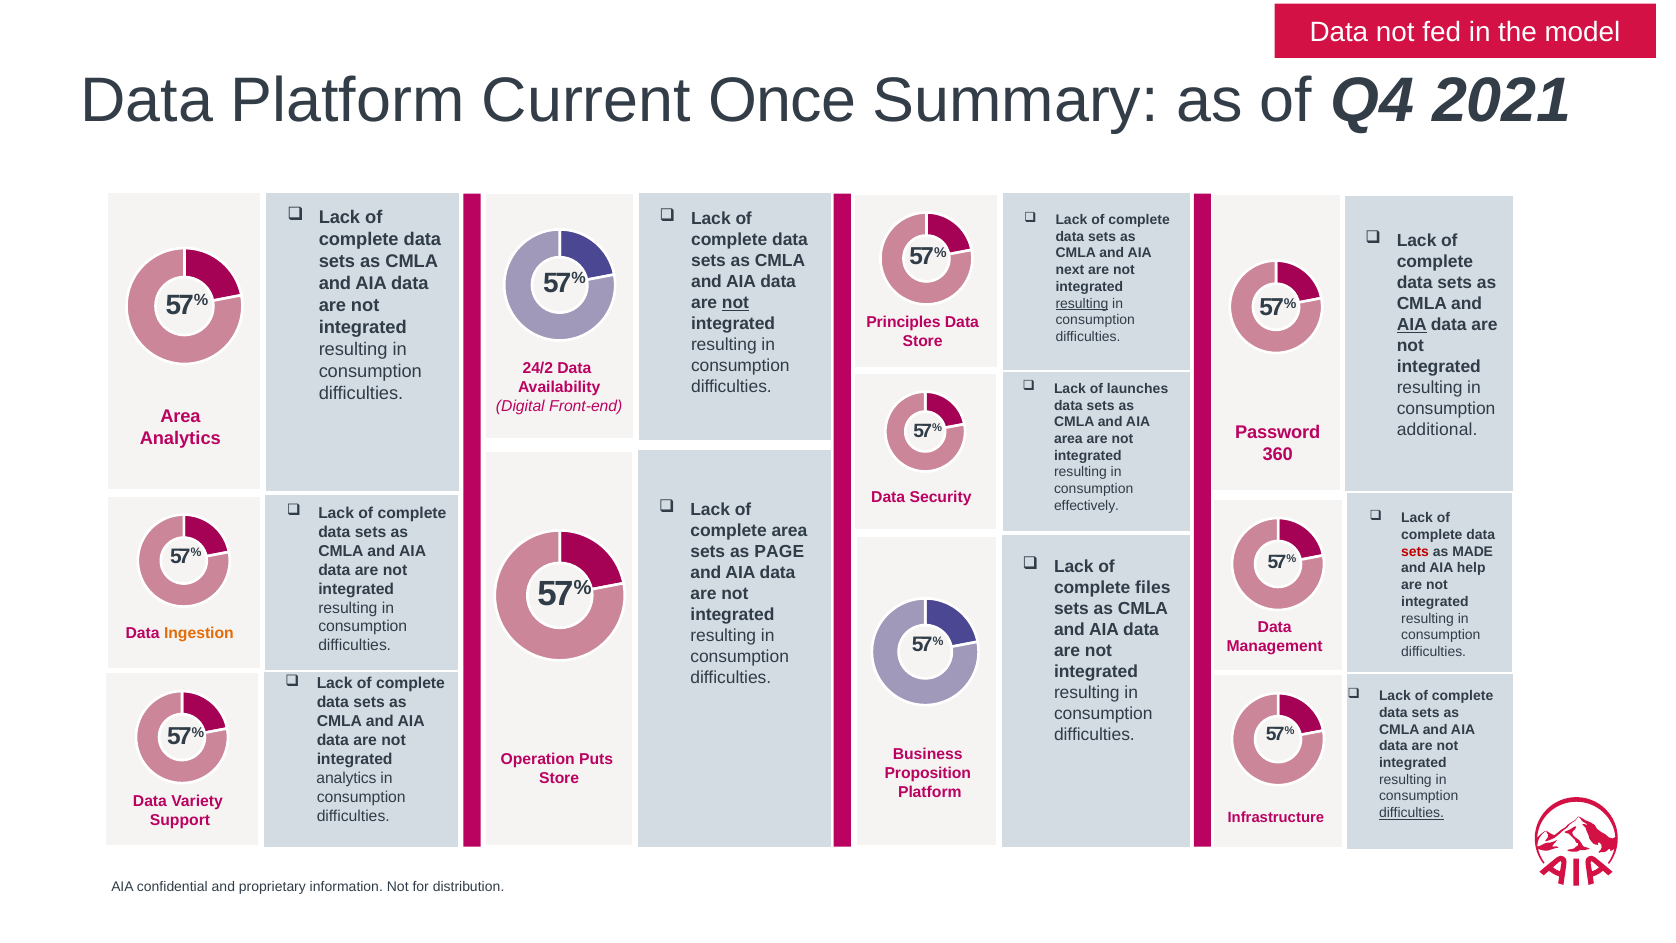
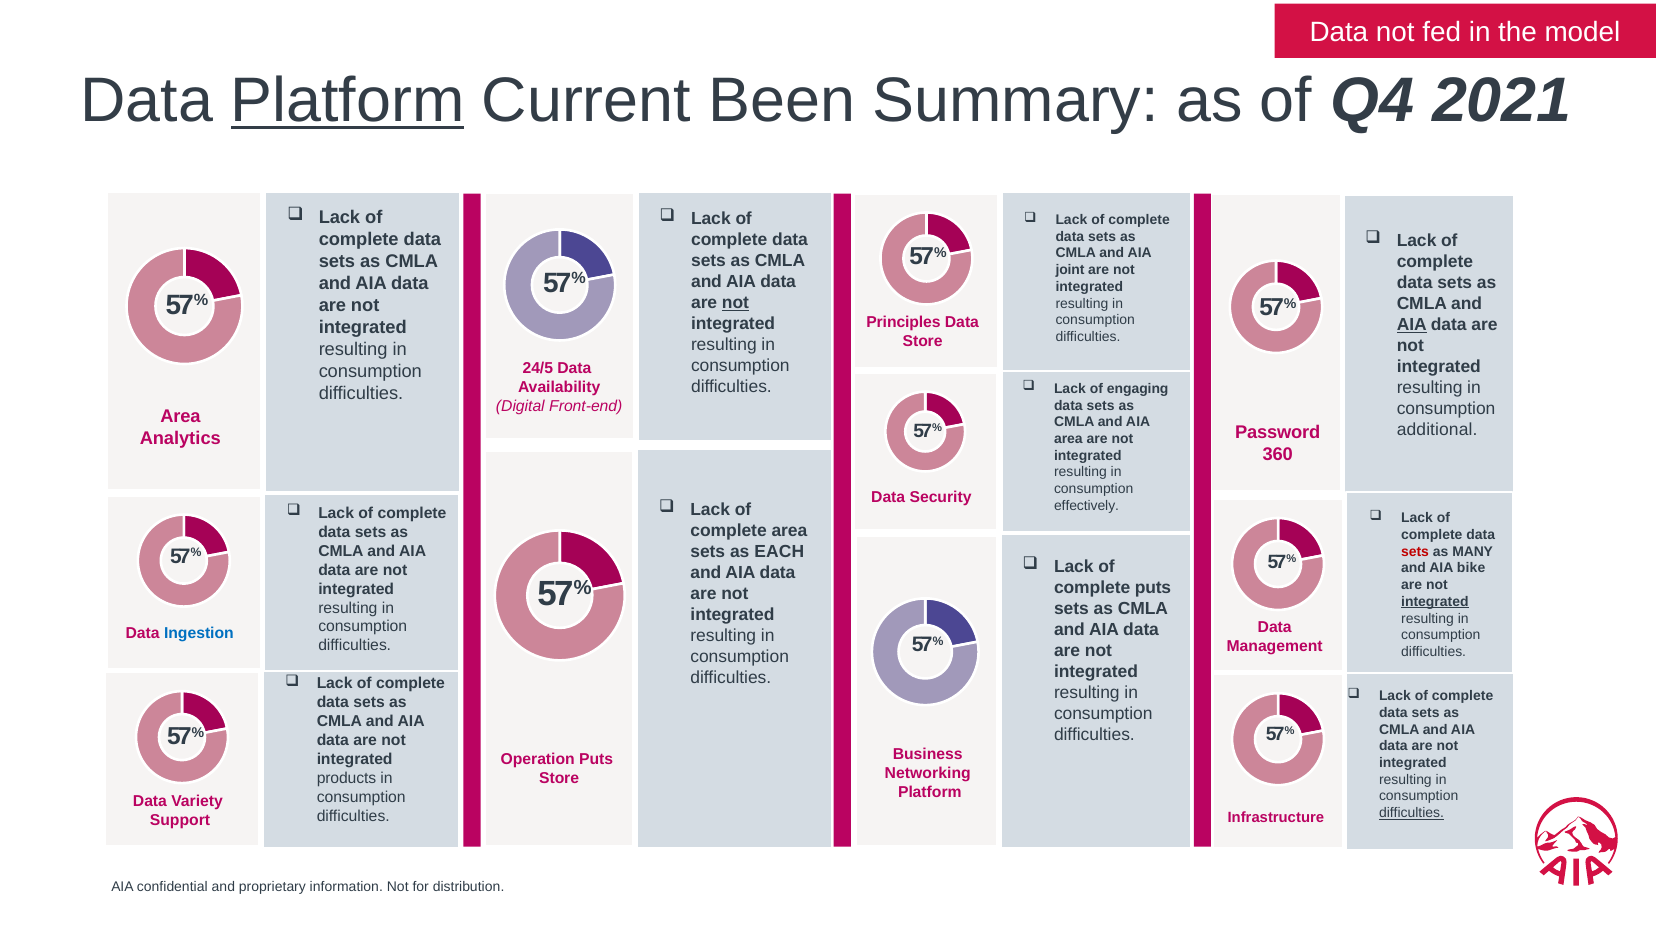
Platform at (348, 100) underline: none -> present
Once: Once -> Been
next: next -> joint
resulting at (1082, 303) underline: present -> none
24/2: 24/2 -> 24/5
launches: launches -> engaging
PAGE: PAGE -> EACH
MADE: MADE -> MANY
help: help -> bike
complete files: files -> puts
integrated at (1435, 602) underline: none -> present
Ingestion colour: orange -> blue
Proposition: Proposition -> Networking
analytics at (346, 778): analytics -> products
